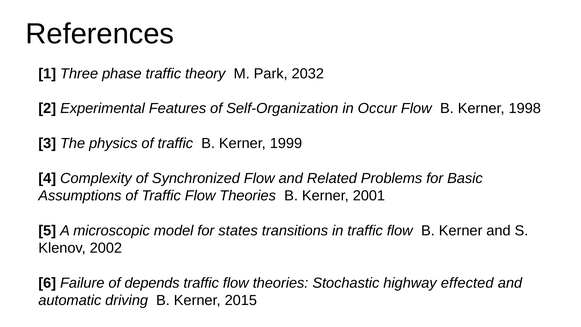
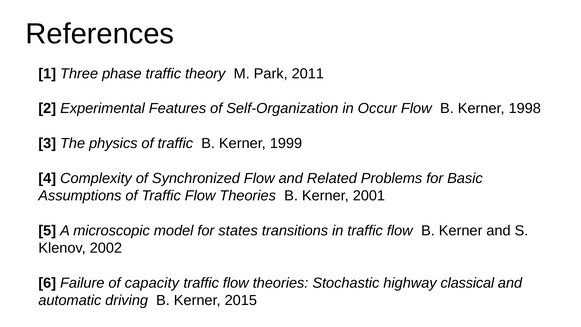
2032: 2032 -> 2011
depends: depends -> capacity
effected: effected -> classical
